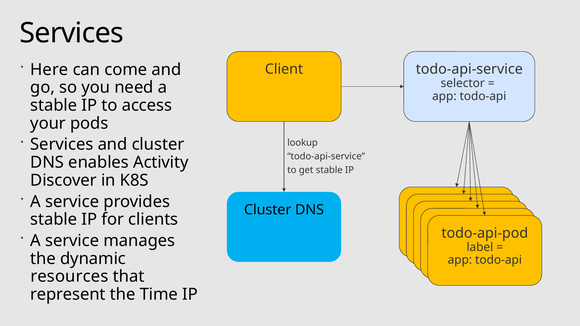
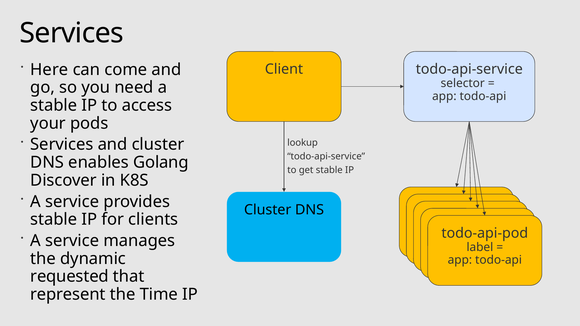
Activity: Activity -> Golang
resources: resources -> requested
